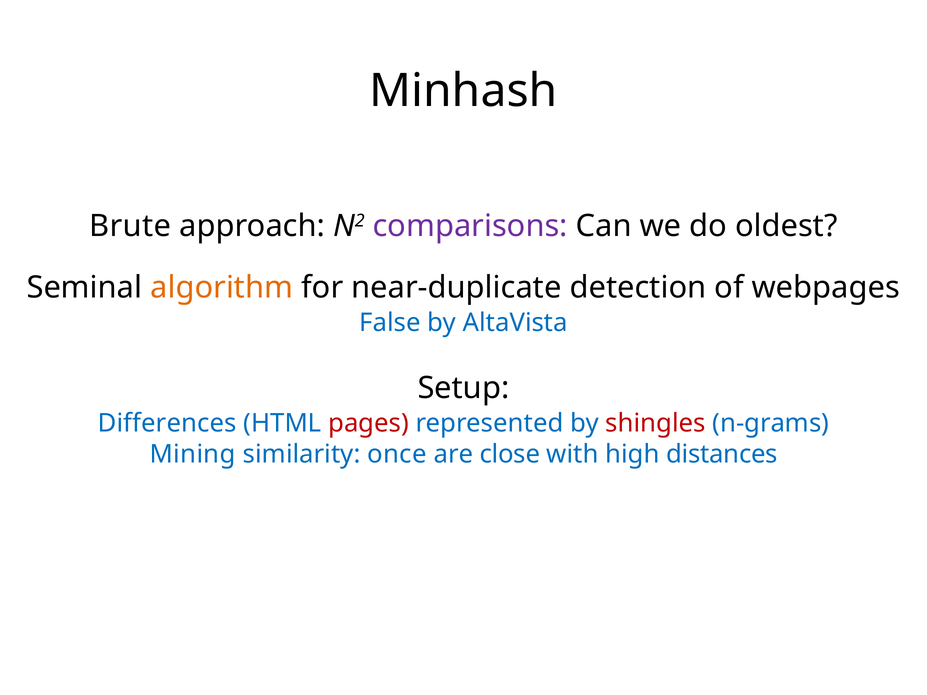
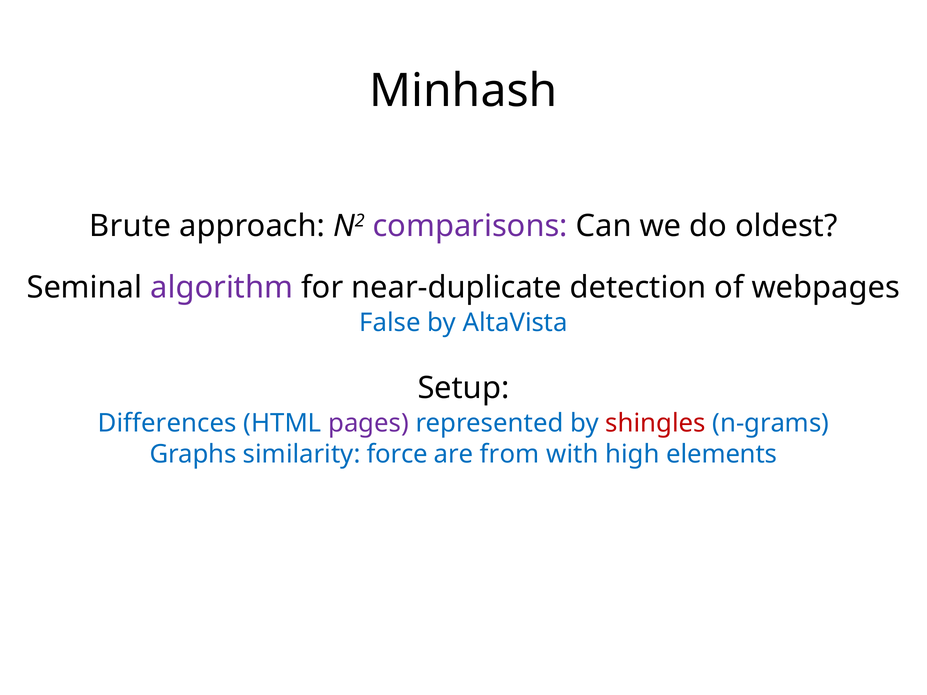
algorithm colour: orange -> purple
pages colour: red -> purple
Mining: Mining -> Graphs
once: once -> force
close: close -> from
distances: distances -> elements
